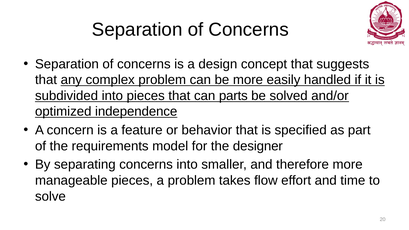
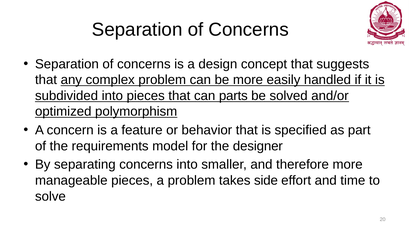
independence: independence -> polymorphism
flow: flow -> side
